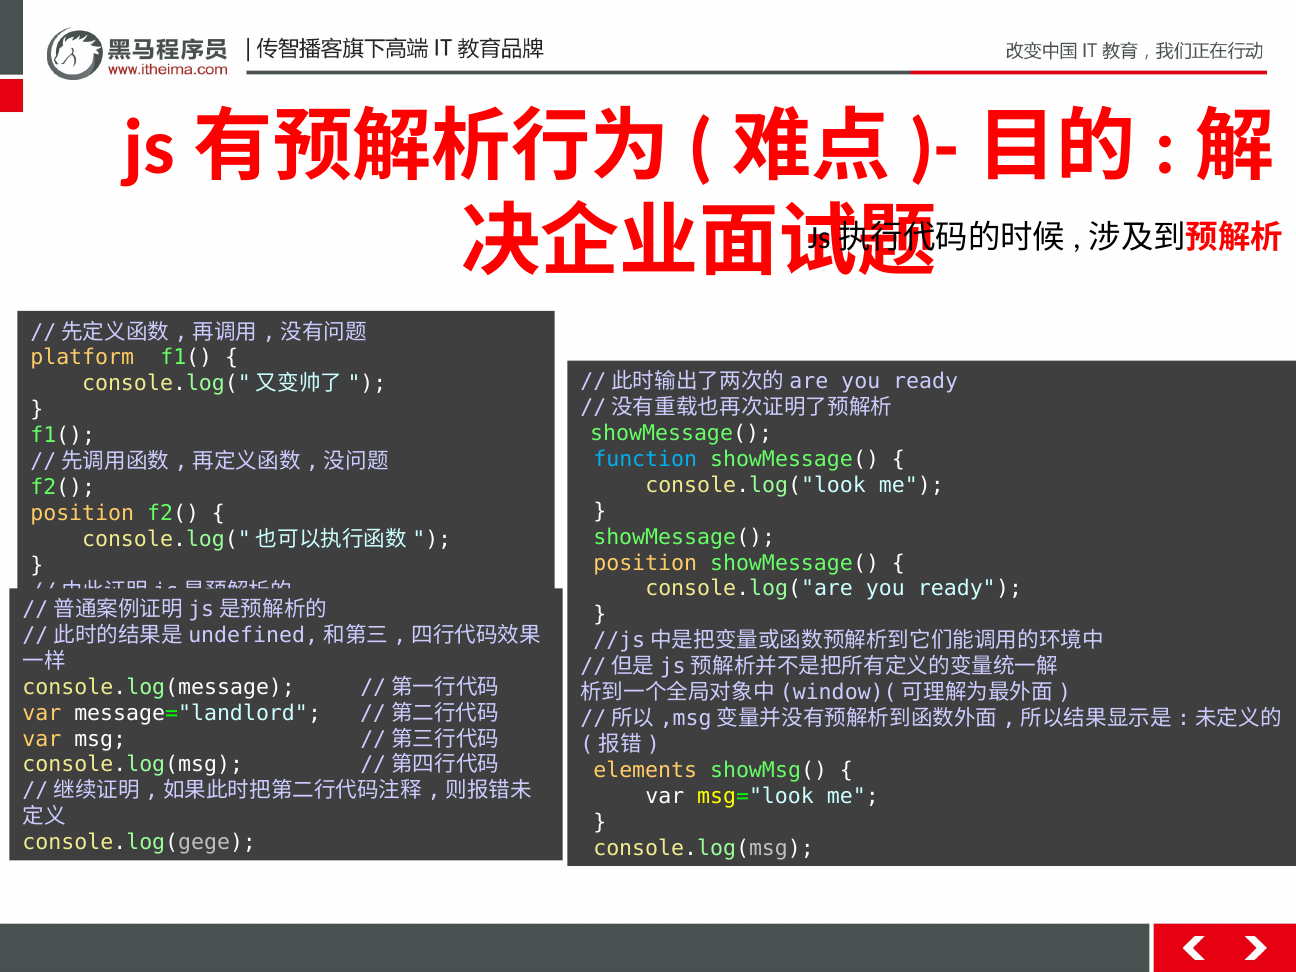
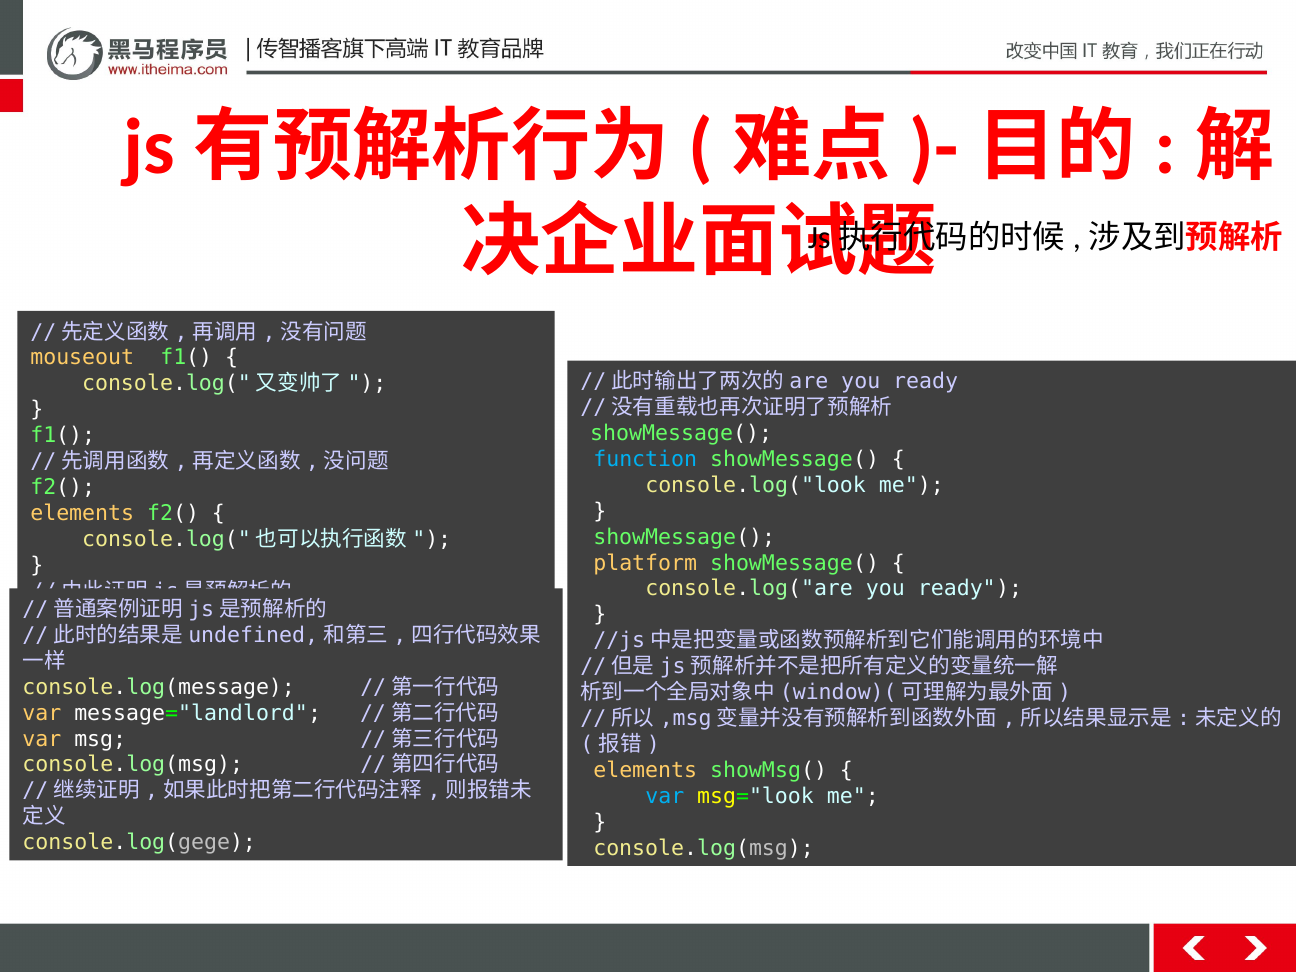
platform: platform -> mouseout
position at (82, 513): position -> elements
position at (645, 563): position -> platform
var at (665, 796) colour: white -> light blue
